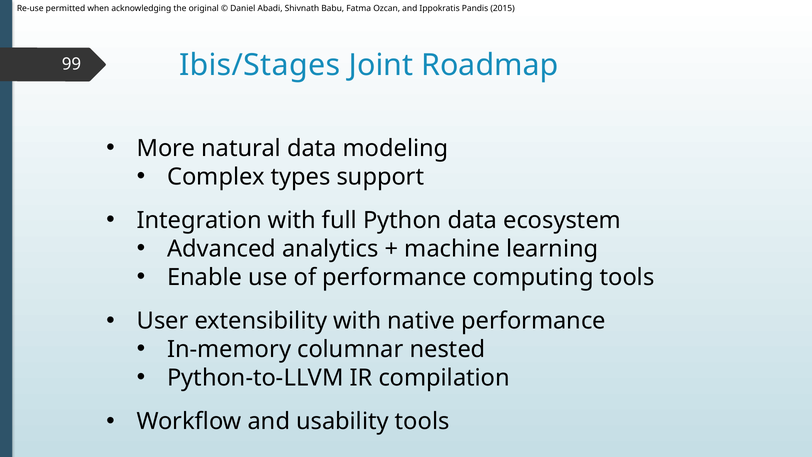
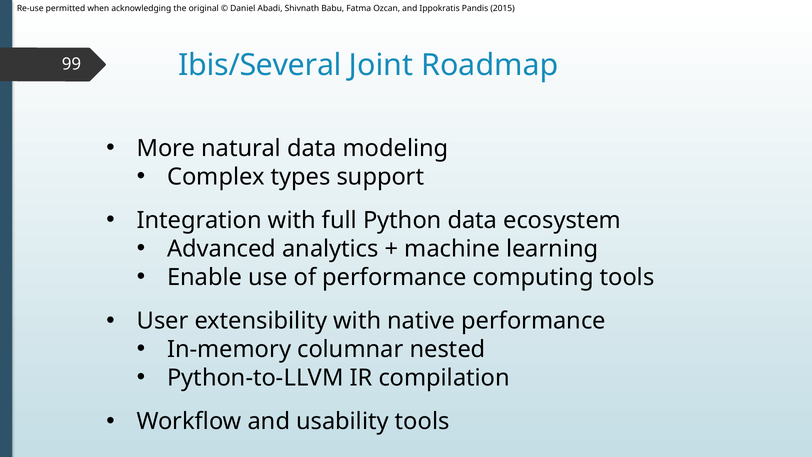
Ibis/Stages: Ibis/Stages -> Ibis/Several
